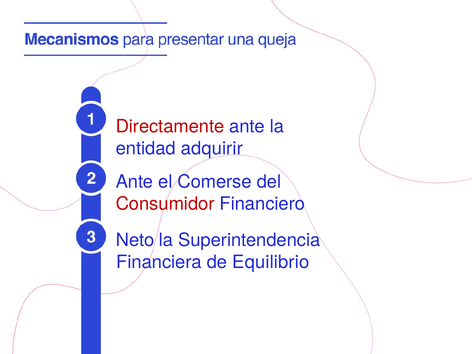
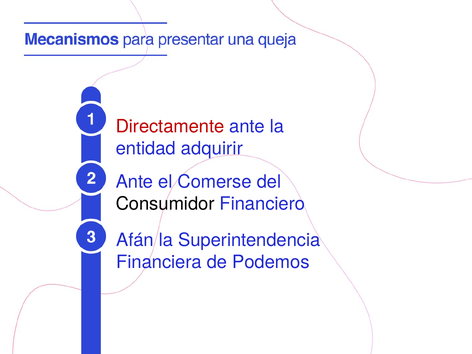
Consumidor colour: red -> black
Neto: Neto -> Afán
Equilibrio: Equilibrio -> Podemos
